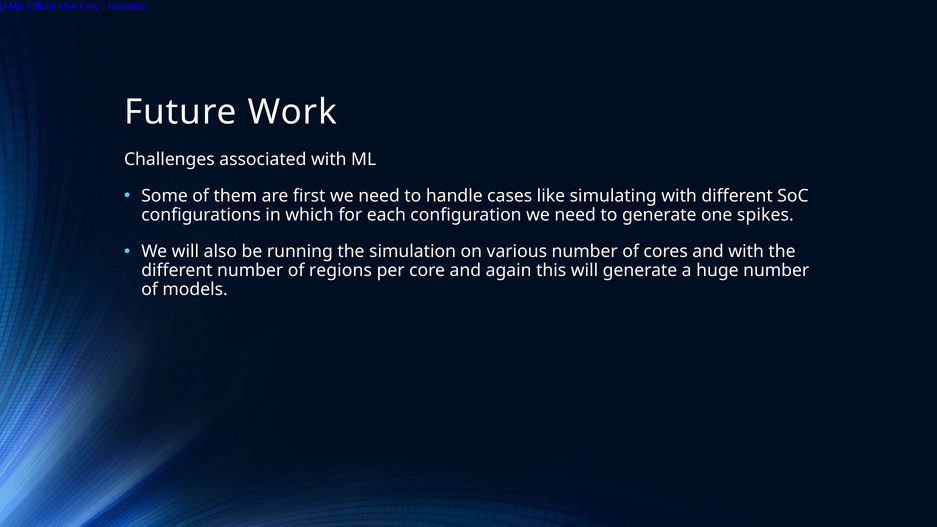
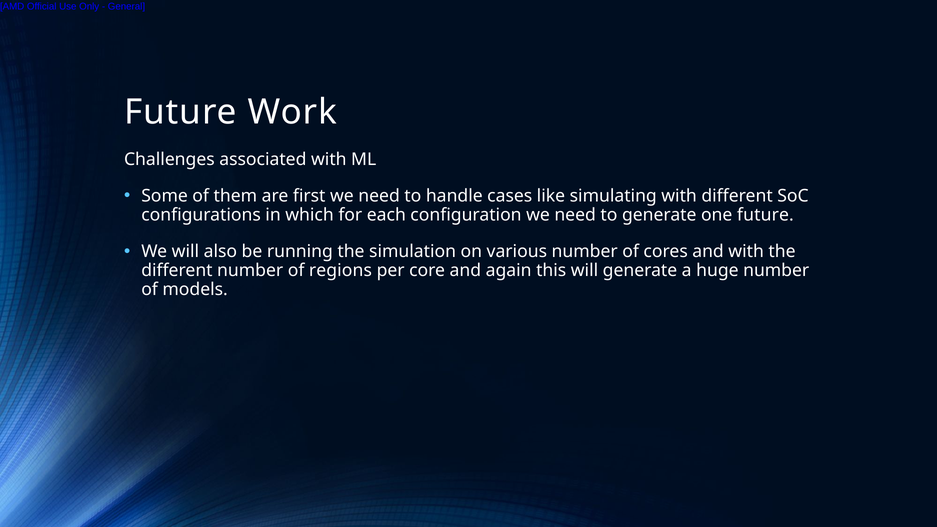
one spikes: spikes -> future
